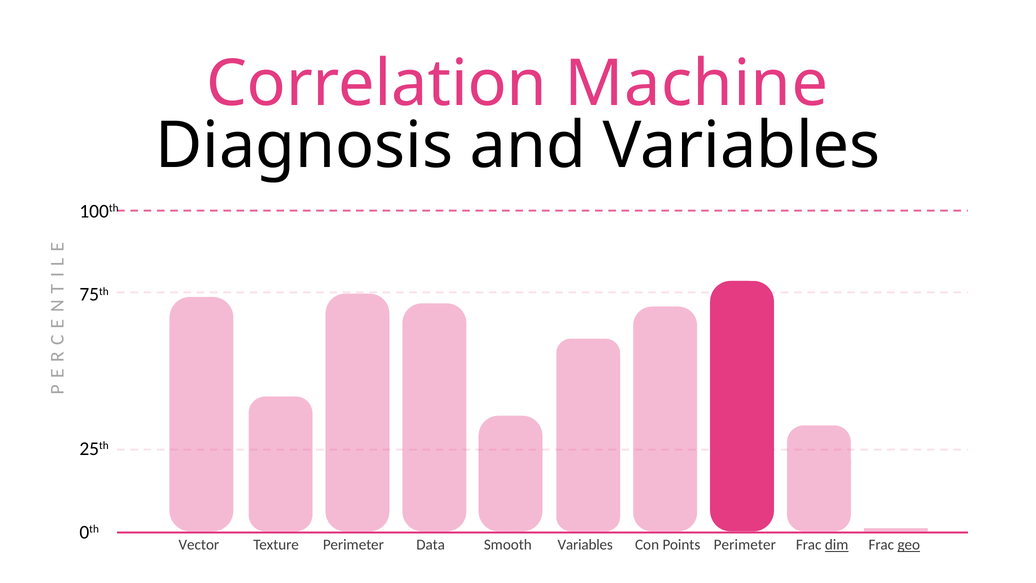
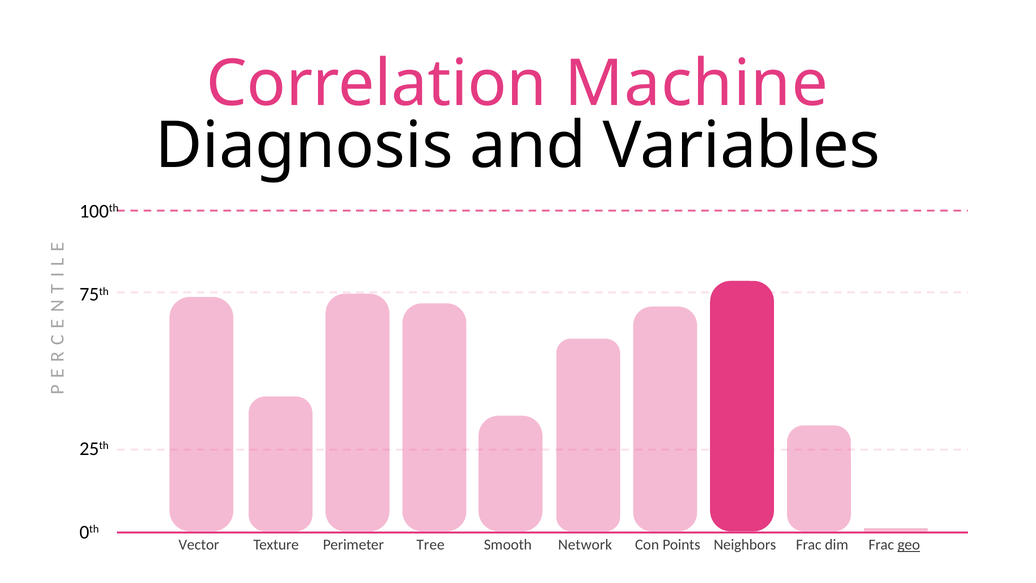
Data: Data -> Tree
Smooth Variables: Variables -> Network
Points Perimeter: Perimeter -> Neighbors
dim underline: present -> none
